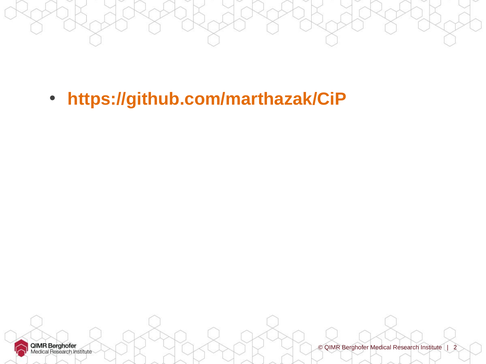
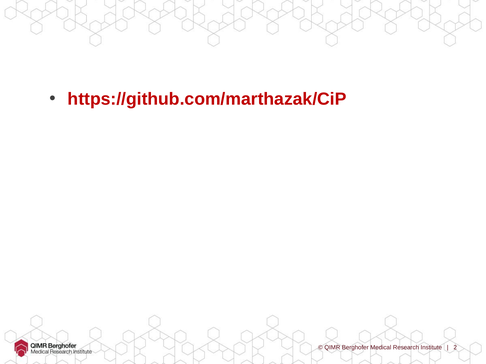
https://github.com/marthazak/CiP colour: orange -> red
